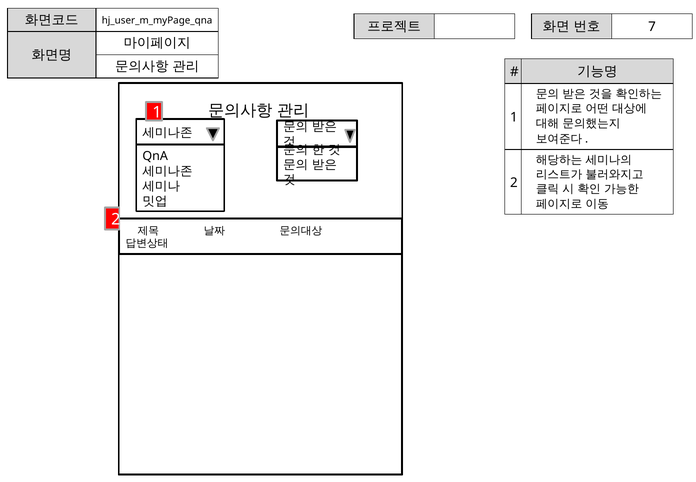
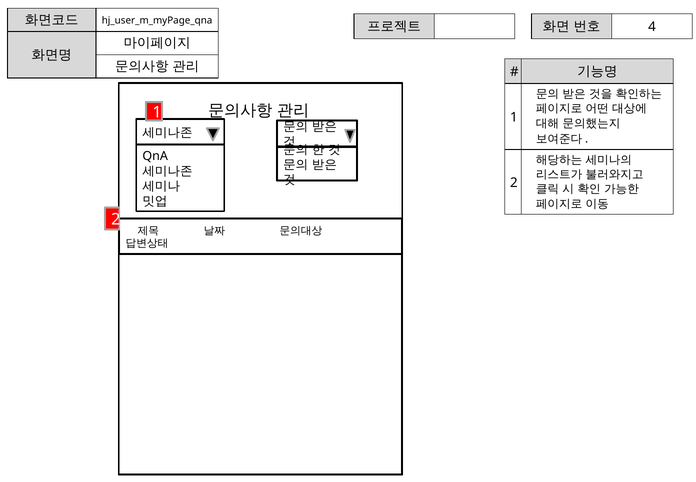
7: 7 -> 4
